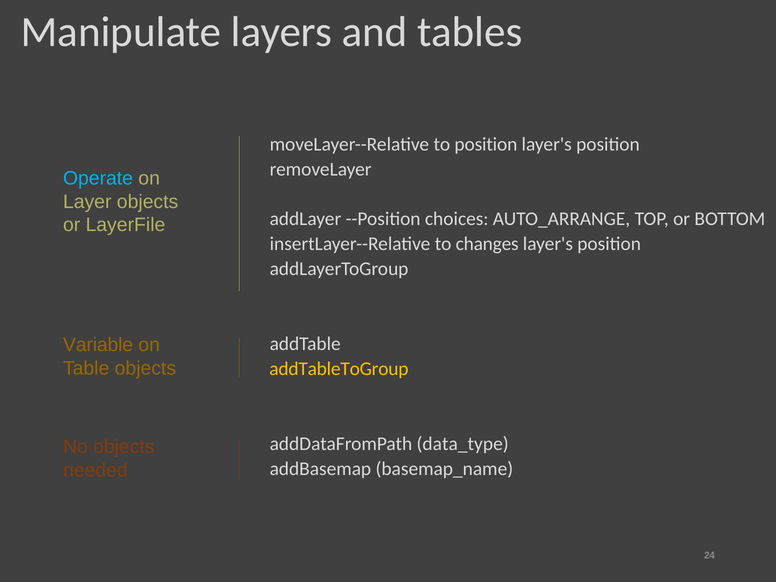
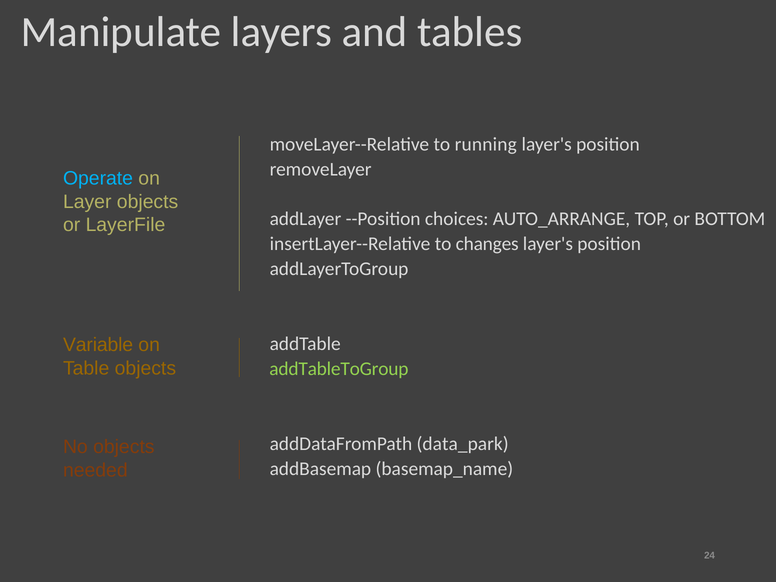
to position: position -> running
addTableToGroup colour: yellow -> light green
data_type: data_type -> data_park
